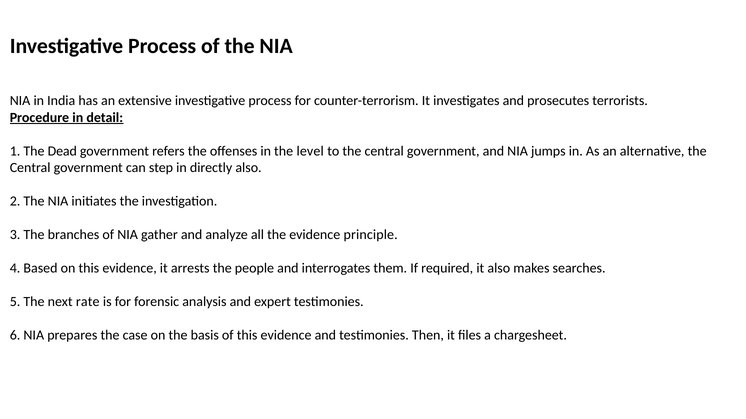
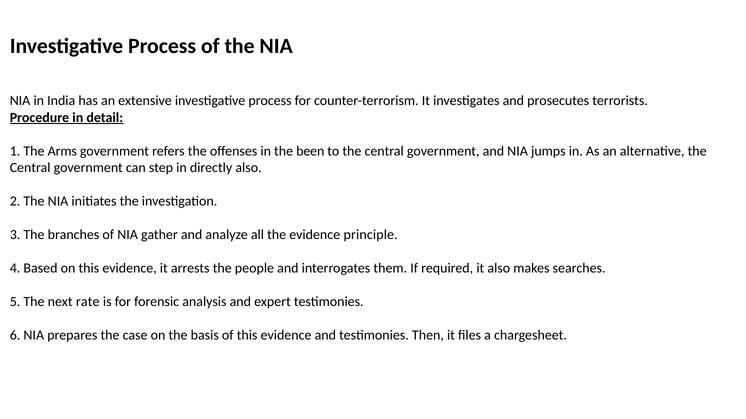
Dead: Dead -> Arms
level: level -> been
